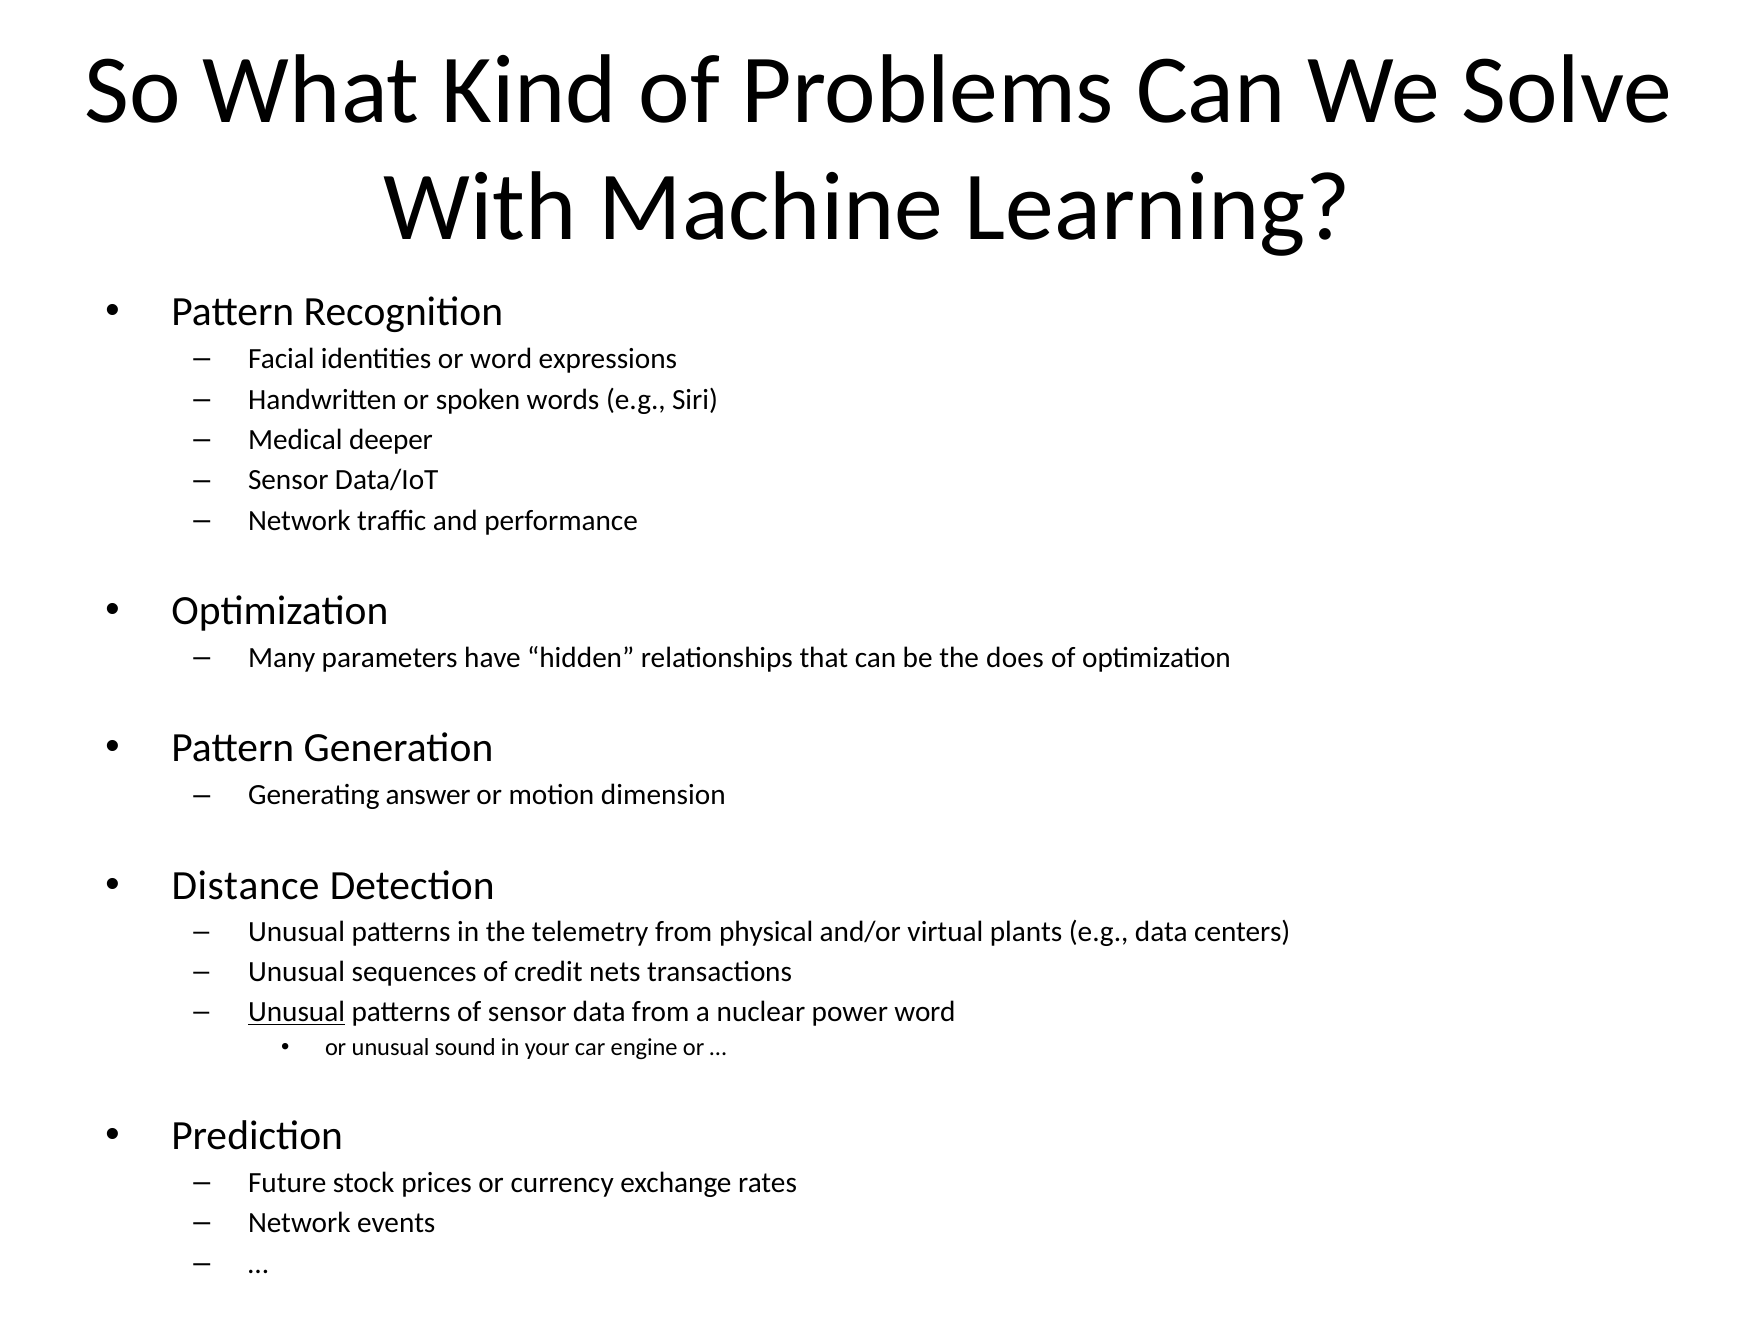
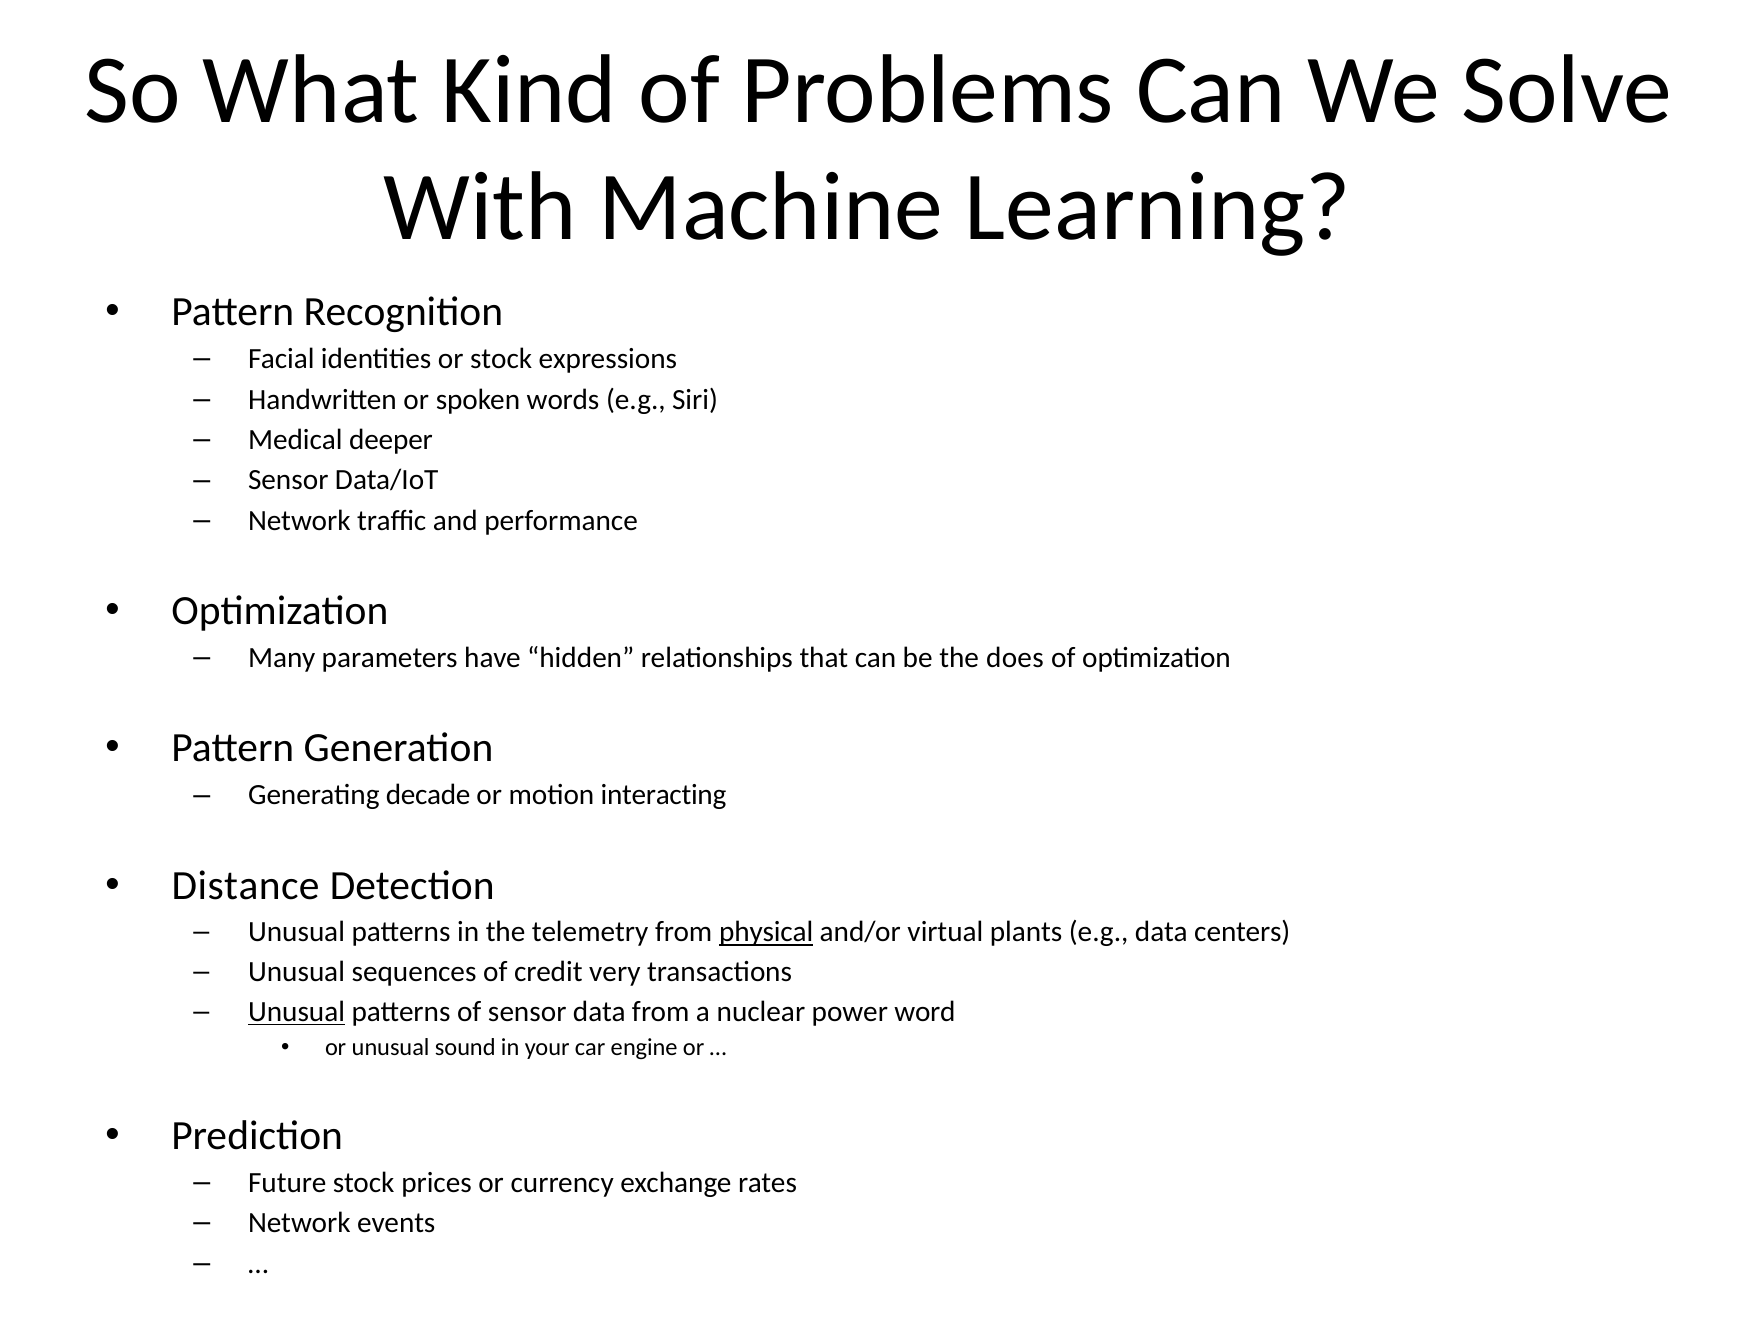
or word: word -> stock
answer: answer -> decade
dimension: dimension -> interacting
physical underline: none -> present
nets: nets -> very
